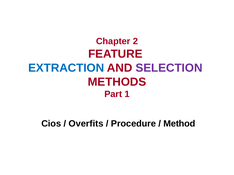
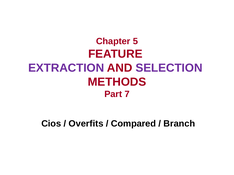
2: 2 -> 5
EXTRACTION colour: blue -> purple
1: 1 -> 7
Procedure: Procedure -> Compared
Method: Method -> Branch
